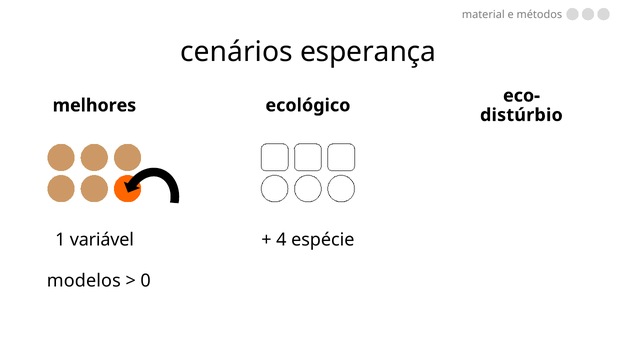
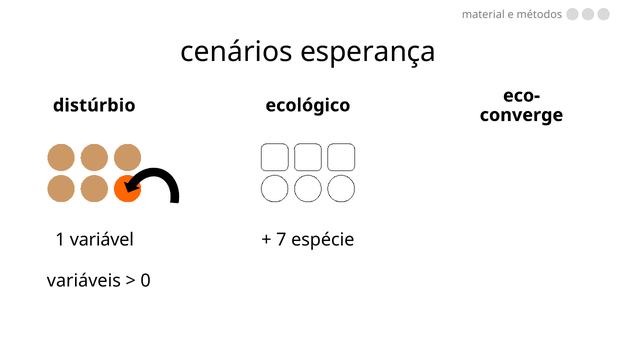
melhores: melhores -> distúrbio
distúrbio: distúrbio -> converge
4: 4 -> 7
modelos: modelos -> variáveis
